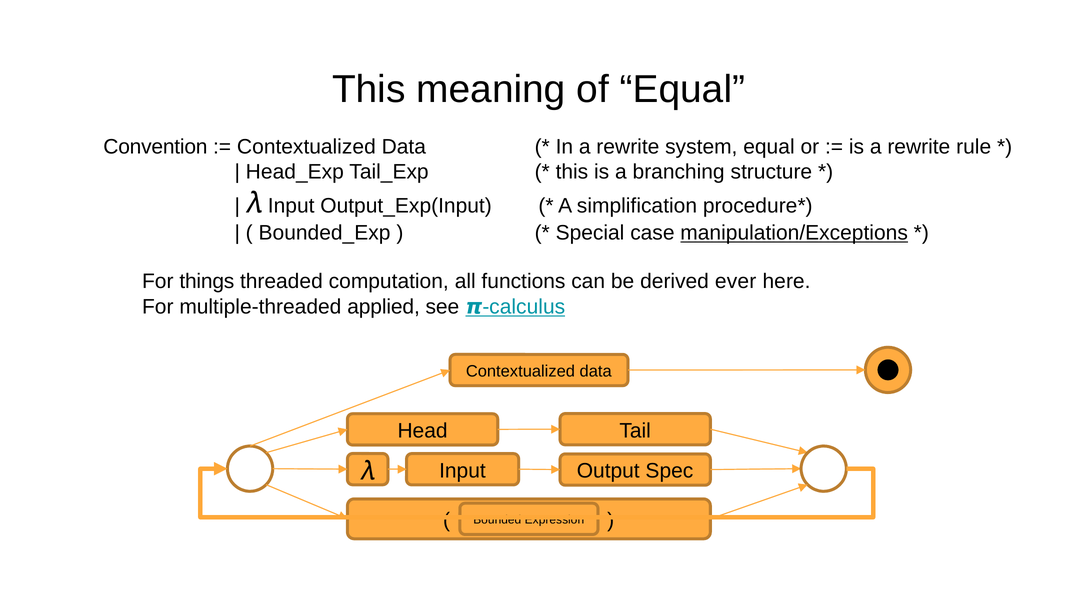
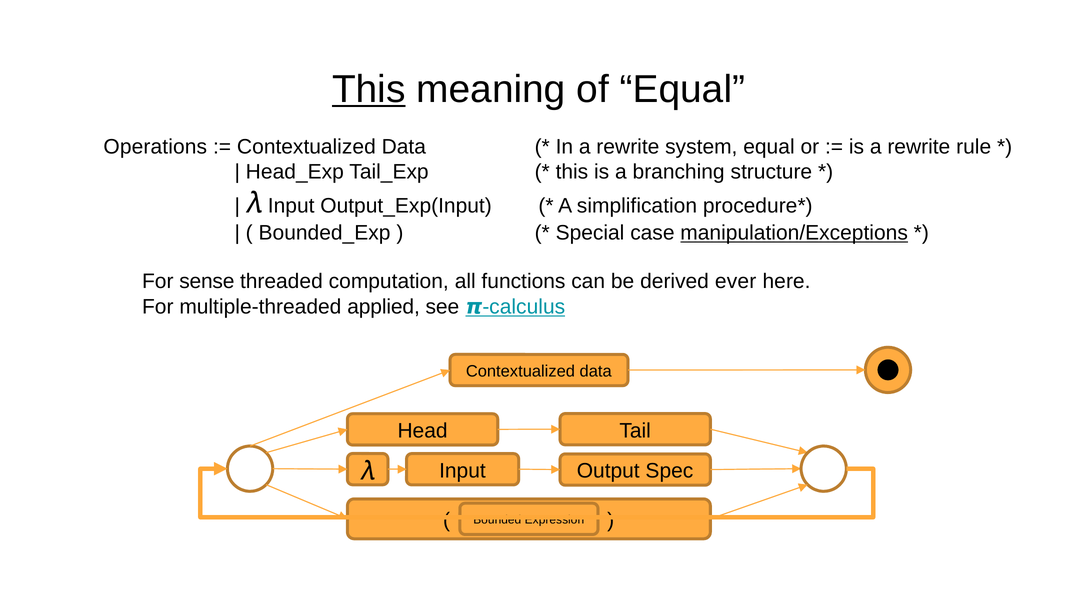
This at (369, 89) underline: none -> present
Convention: Convention -> Operations
things: things -> sense
